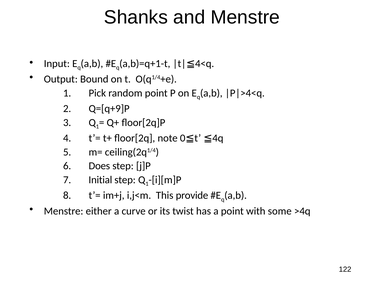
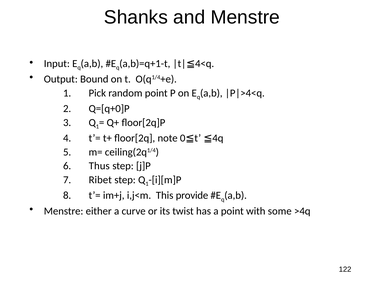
Q=[q+9]P: Q=[q+9]P -> Q=[q+0]P
Does: Does -> Thus
Initial: Initial -> Ribet
